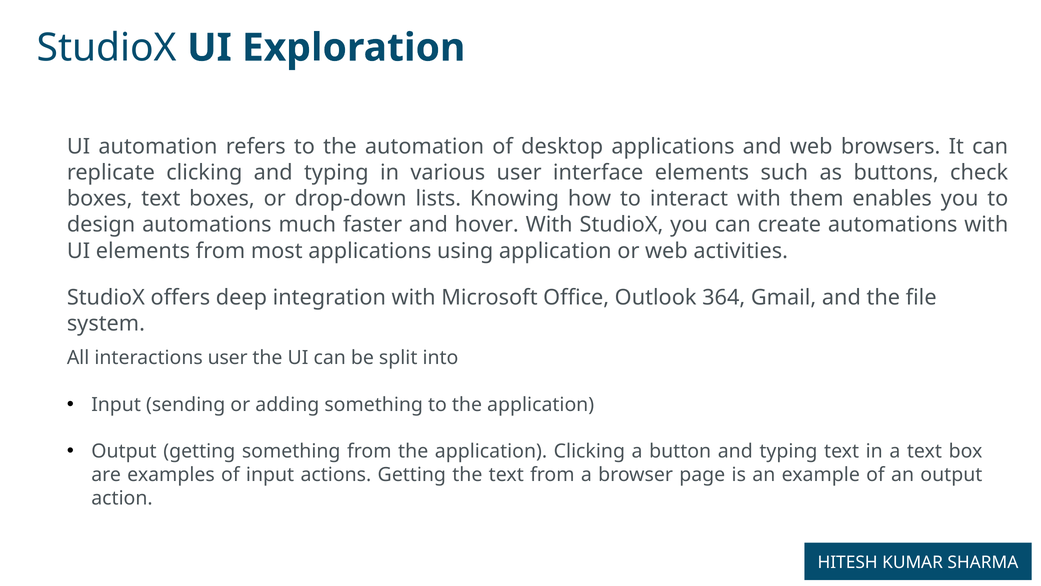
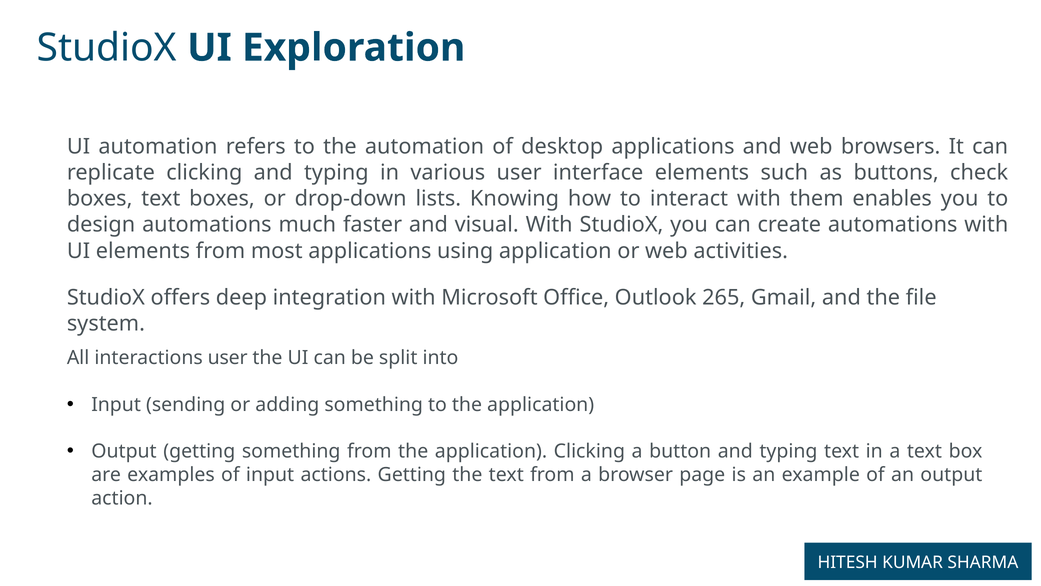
hover: hover -> visual
364: 364 -> 265
